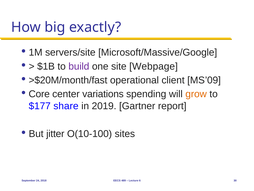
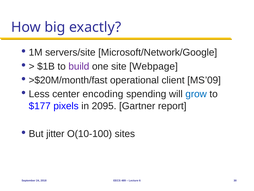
Microsoft/Massive/Google: Microsoft/Massive/Google -> Microsoft/Network/Google
Core: Core -> Less
variations: variations -> encoding
grow colour: orange -> blue
share: share -> pixels
2019: 2019 -> 2095
